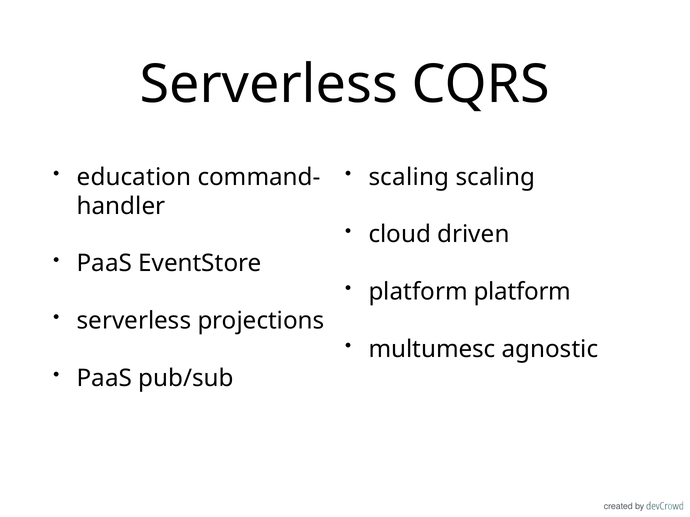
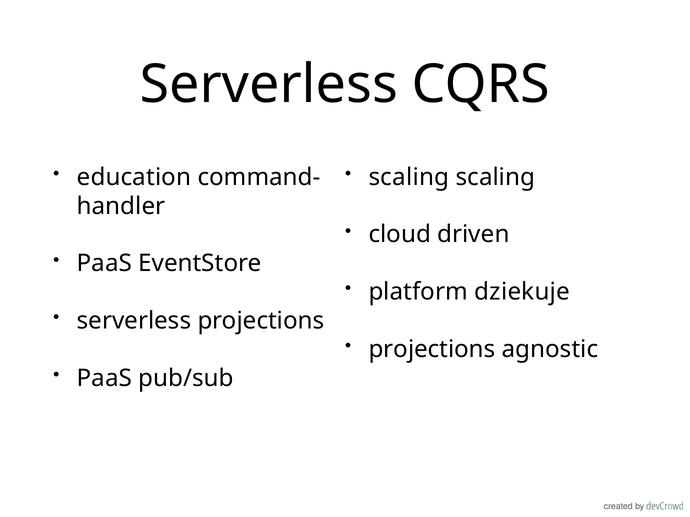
platform platform: platform -> dziekuje
multumesc at (432, 349): multumesc -> projections
